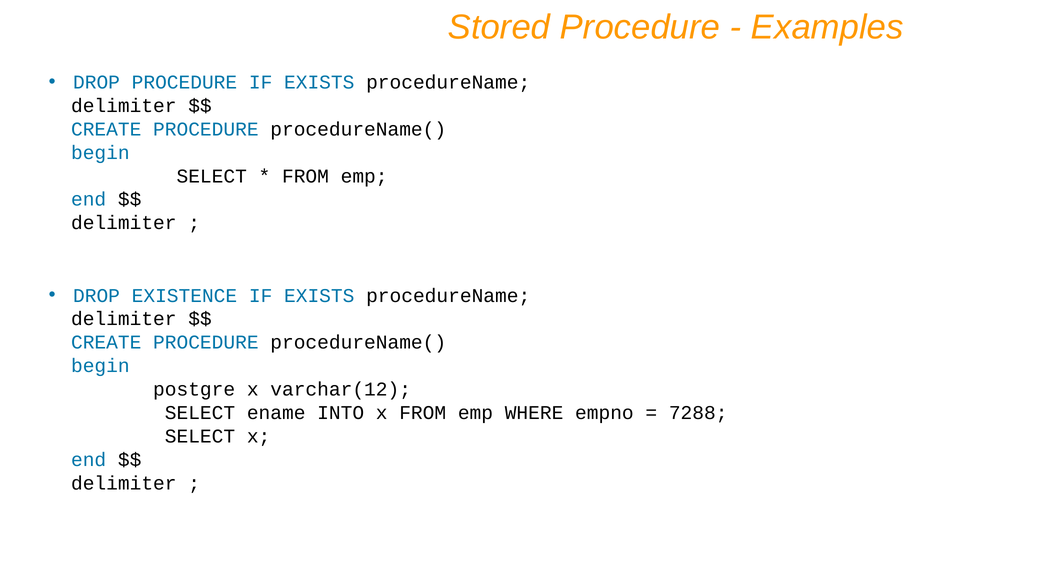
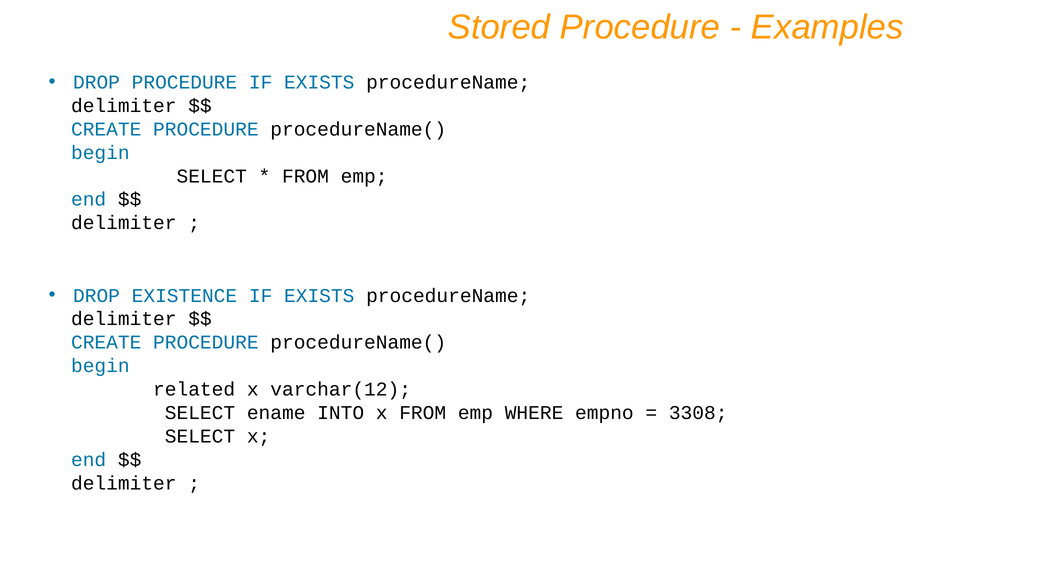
postgre: postgre -> related
7288: 7288 -> 3308
